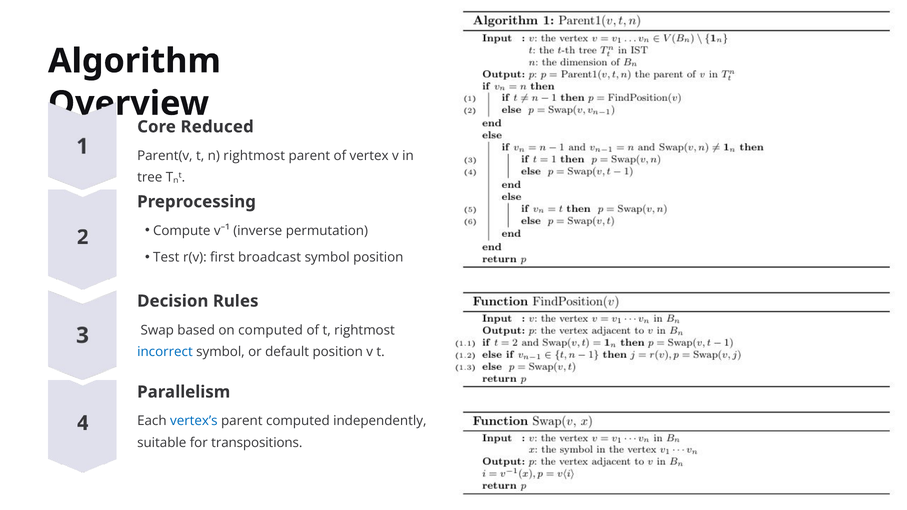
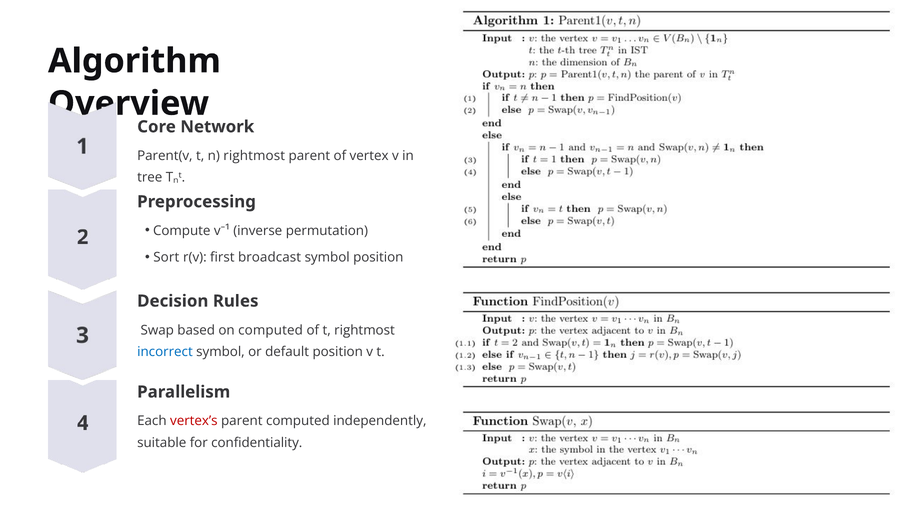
Reduced: Reduced -> Network
Test: Test -> Sort
vertex’s colour: blue -> red
transpositions: transpositions -> confidentiality
